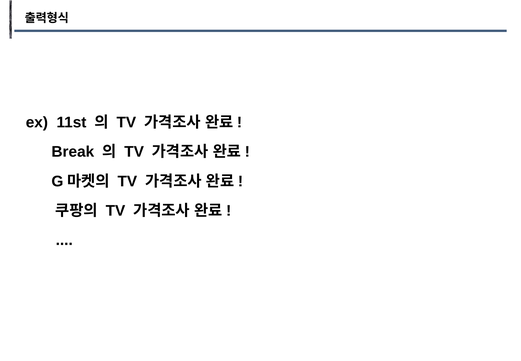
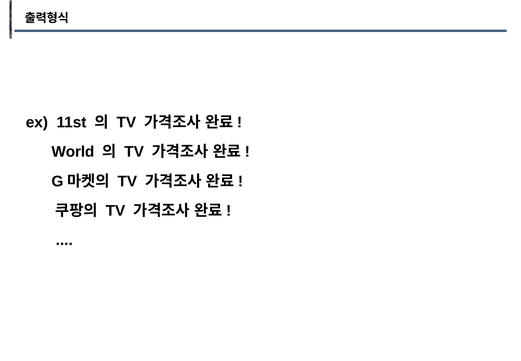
Break: Break -> World
